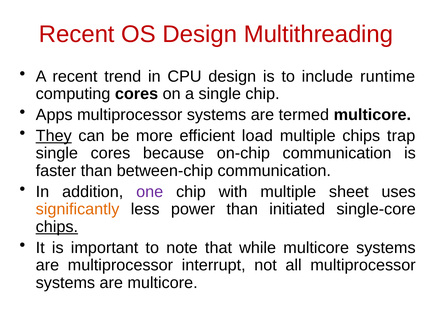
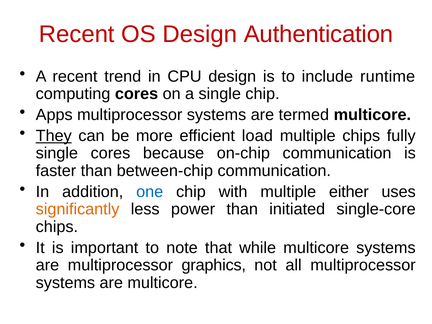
Multithreading: Multithreading -> Authentication
trap: trap -> fully
one colour: purple -> blue
sheet: sheet -> either
chips at (57, 227) underline: present -> none
interrupt: interrupt -> graphics
